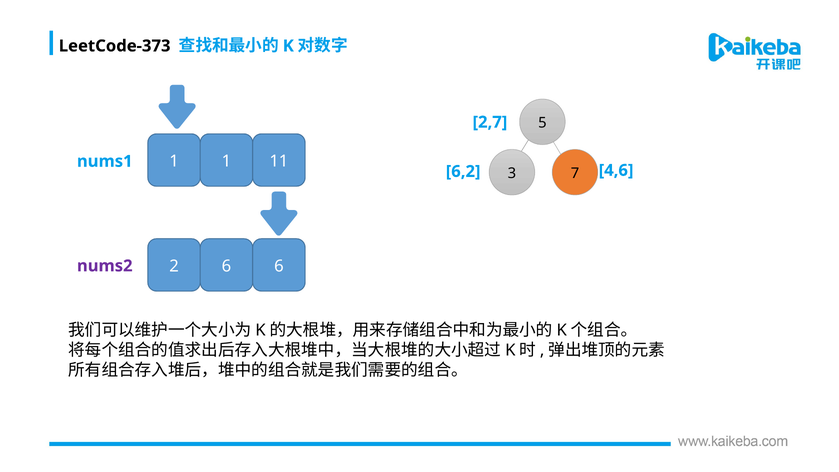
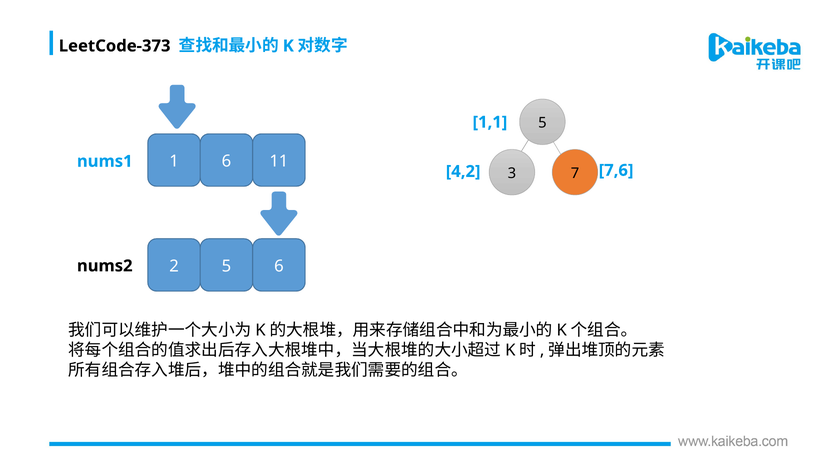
2,7: 2,7 -> 1,1
1 1: 1 -> 6
6,2: 6,2 -> 4,2
4,6: 4,6 -> 7,6
2 6: 6 -> 5
nums2 colour: purple -> black
